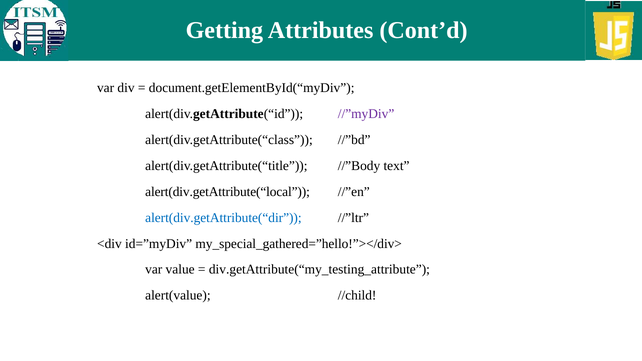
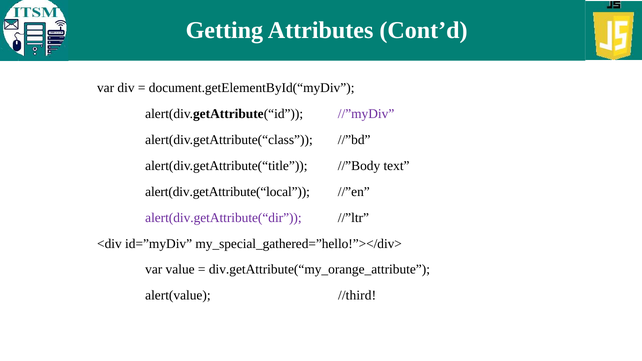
alert(div.getAttribute(“dir colour: blue -> purple
div.getAttribute(“my_testing_attribute: div.getAttribute(“my_testing_attribute -> div.getAttribute(“my_orange_attribute
//child: //child -> //third
